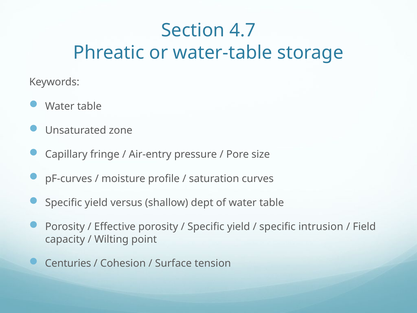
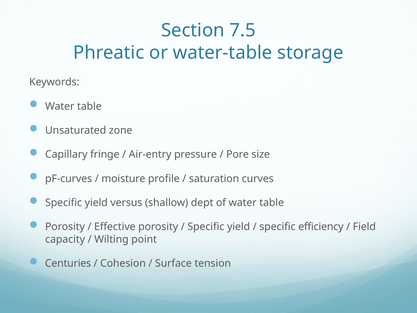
4.7: 4.7 -> 7.5
intrusion: intrusion -> efficiency
